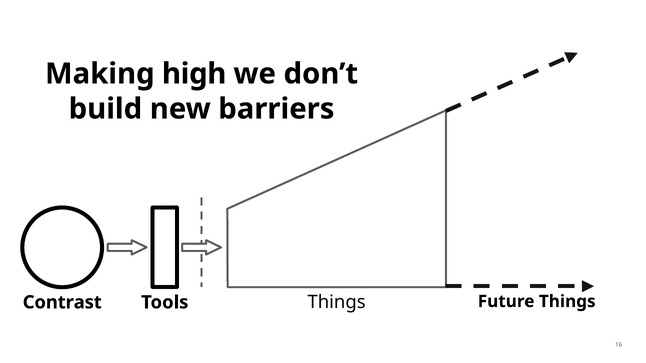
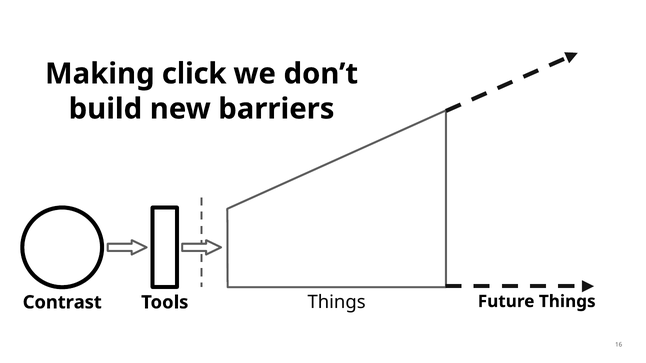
high: high -> click
